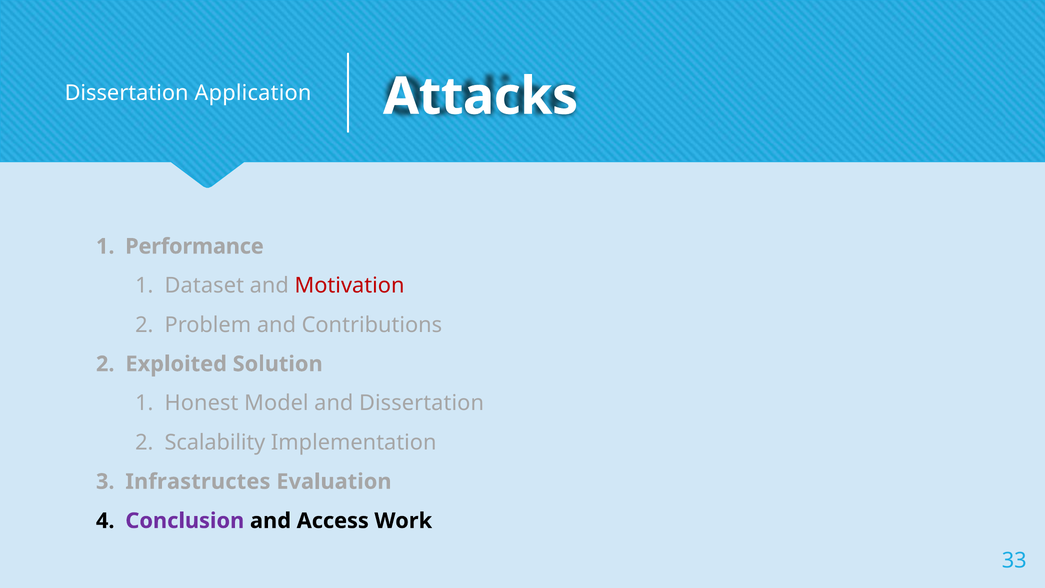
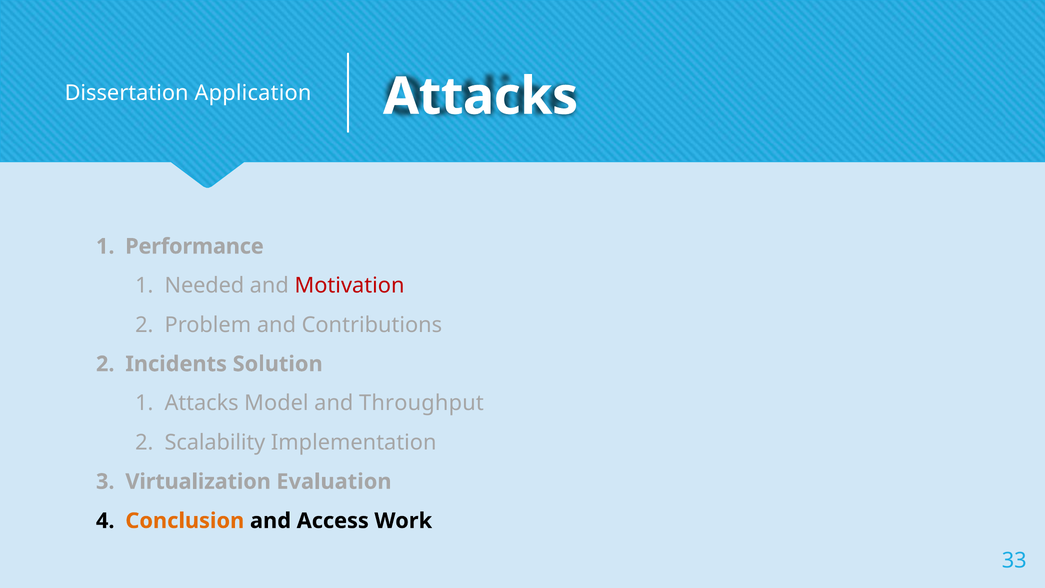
Dataset: Dataset -> Needed
Exploited: Exploited -> Incidents
Honest at (202, 403): Honest -> Attacks
and Dissertation: Dissertation -> Throughput
Infrastructes: Infrastructes -> Virtualization
Conclusion colour: purple -> orange
